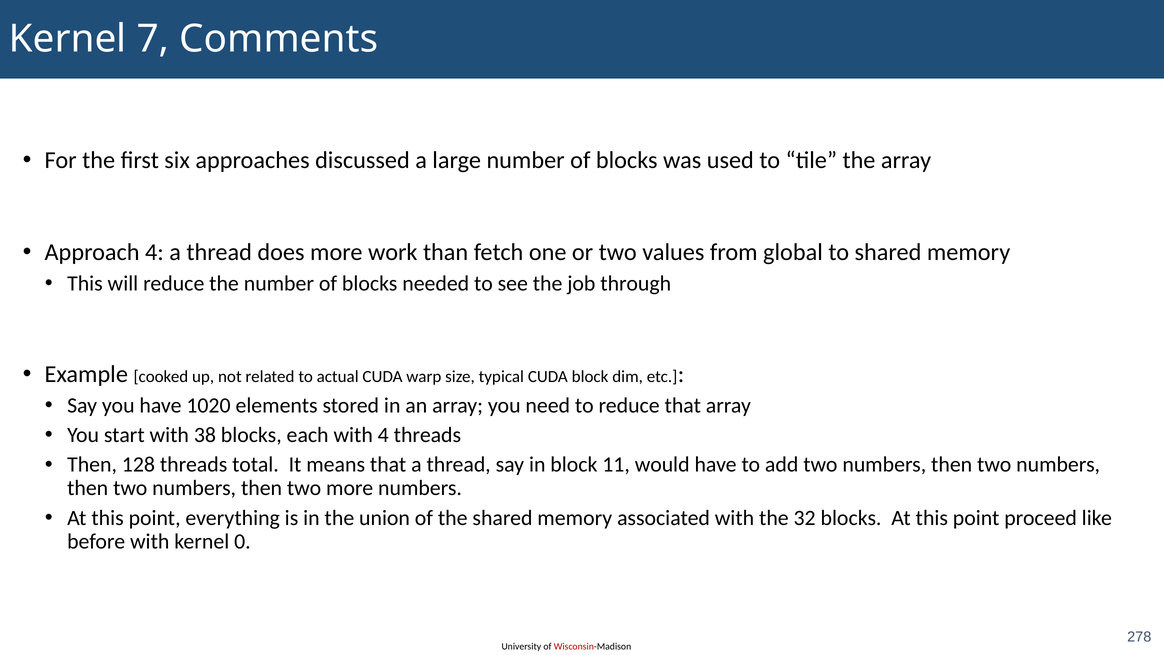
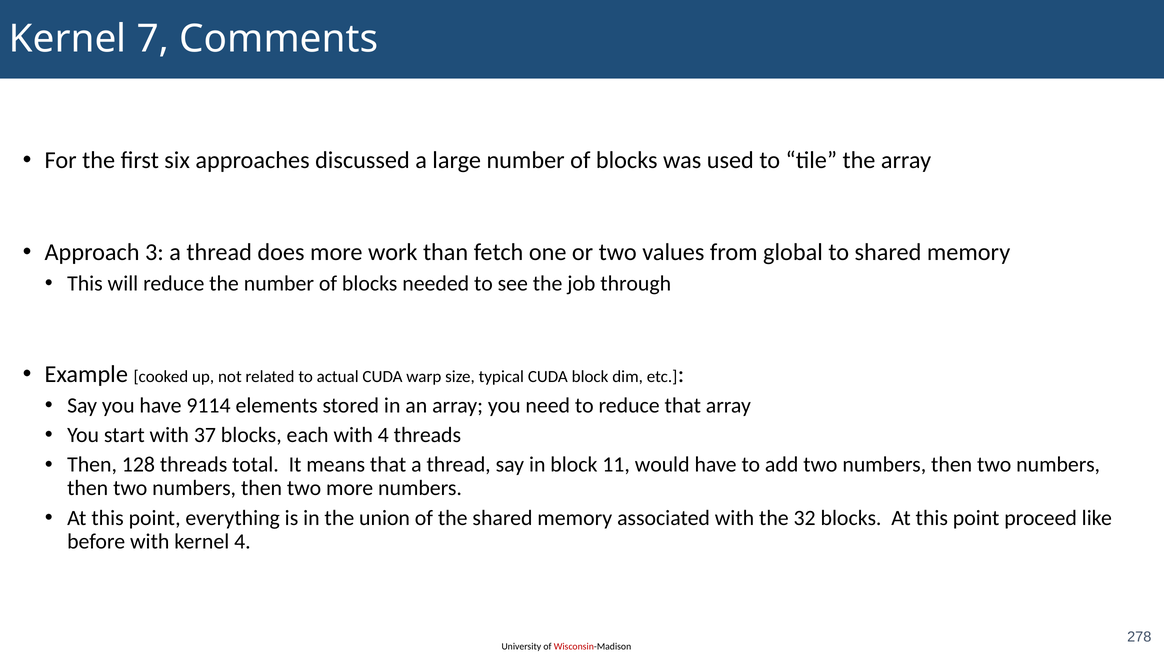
Approach 4: 4 -> 3
1020: 1020 -> 9114
38: 38 -> 37
kernel 0: 0 -> 4
